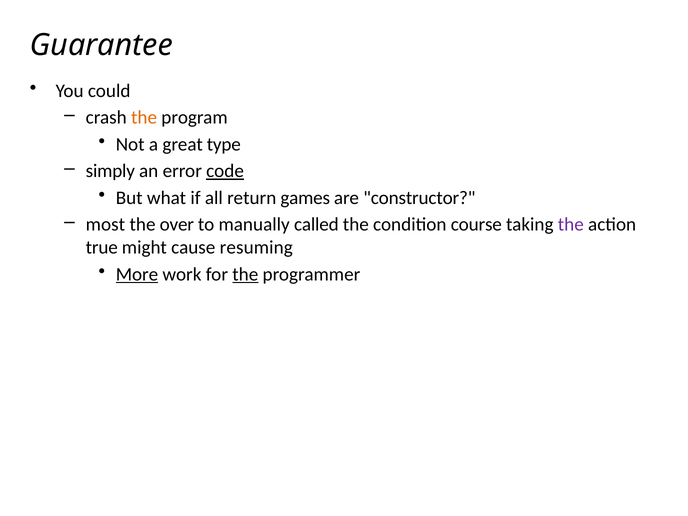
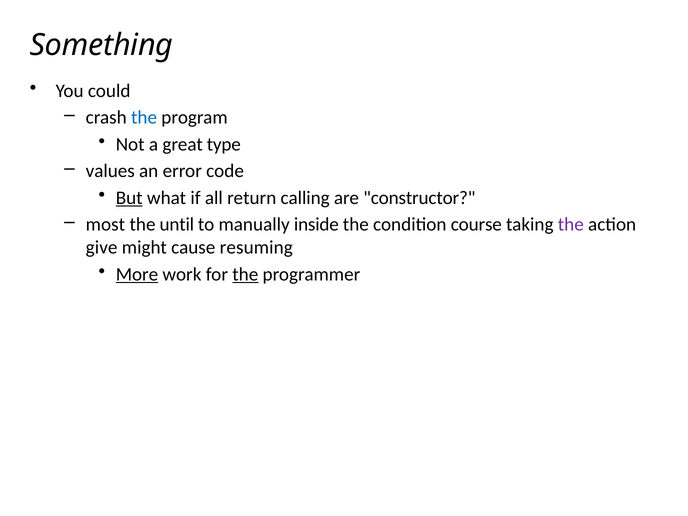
Guarantee: Guarantee -> Something
the at (144, 118) colour: orange -> blue
simply: simply -> values
code underline: present -> none
But underline: none -> present
games: games -> calling
over: over -> until
called: called -> inside
true: true -> give
